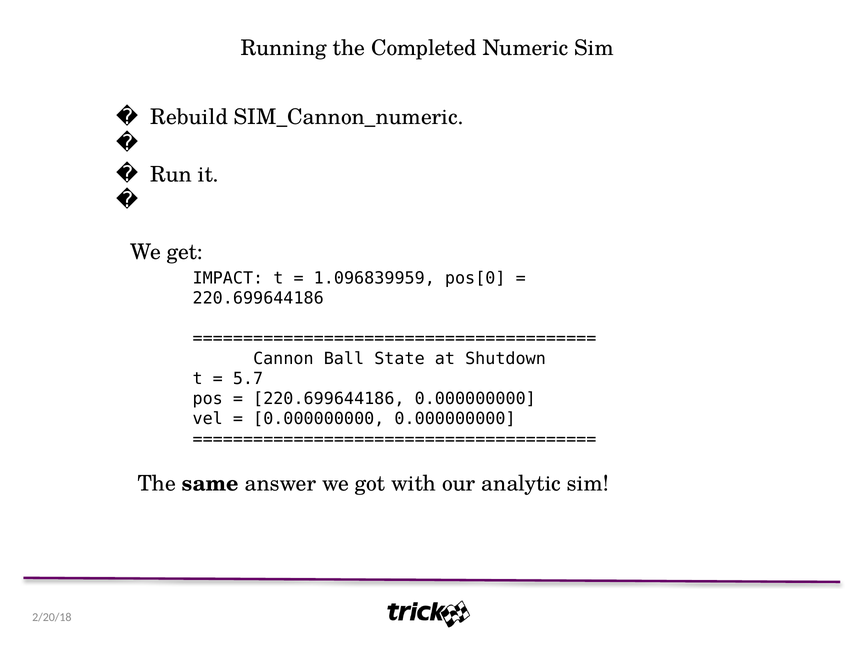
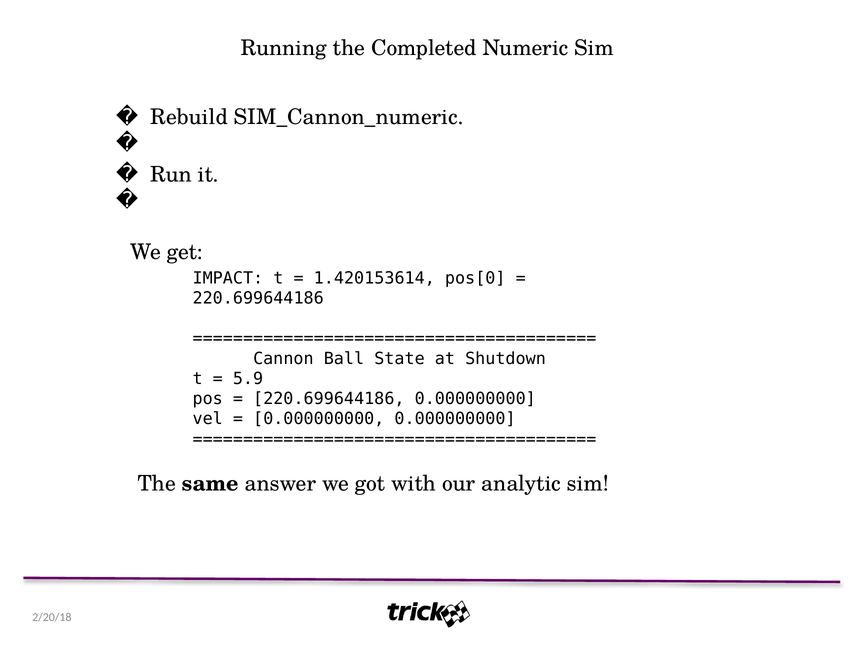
1.096839959: 1.096839959 -> 1.420153614
5.7: 5.7 -> 5.9
